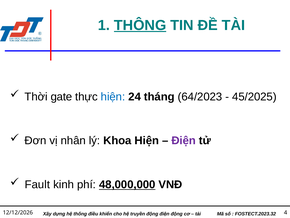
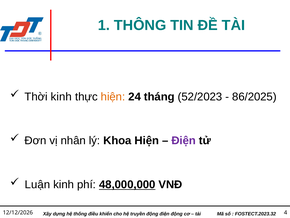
THÔNG underline: present -> none
Thời gate: gate -> kinh
hiện at (113, 96) colour: blue -> orange
64/2023: 64/2023 -> 52/2023
45/2025: 45/2025 -> 86/2025
Fault: Fault -> Luận
